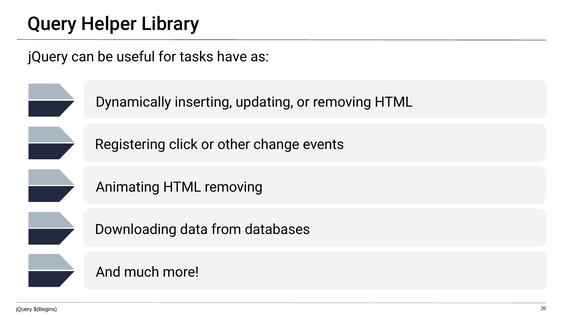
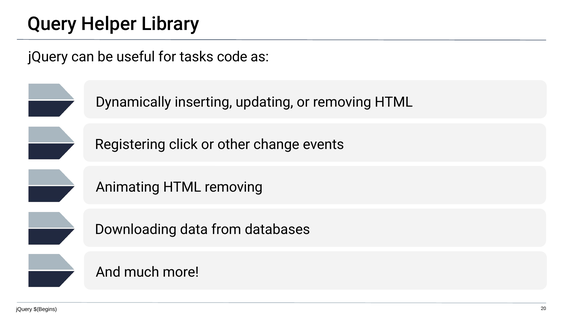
have: have -> code
